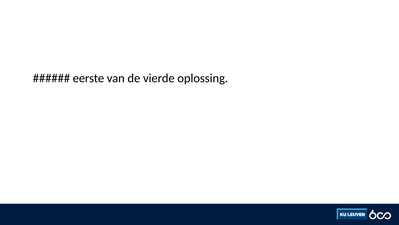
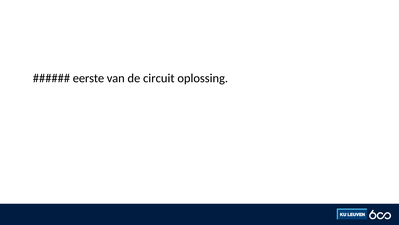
vierde: vierde -> circuit
